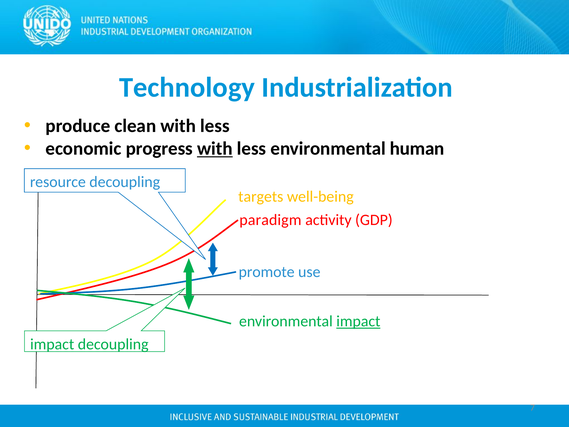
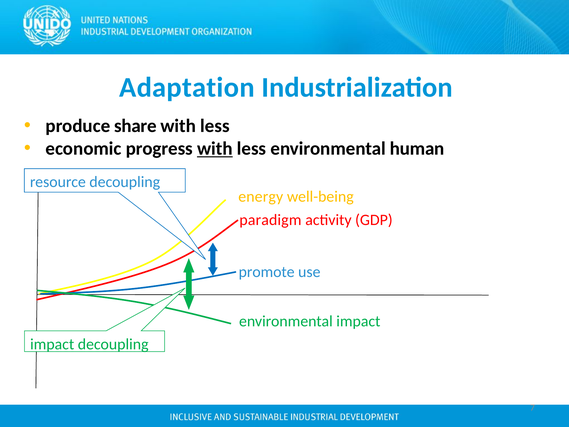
Technology: Technology -> Adaptation
clean: clean -> share
targets: targets -> energy
impact at (358, 321) underline: present -> none
